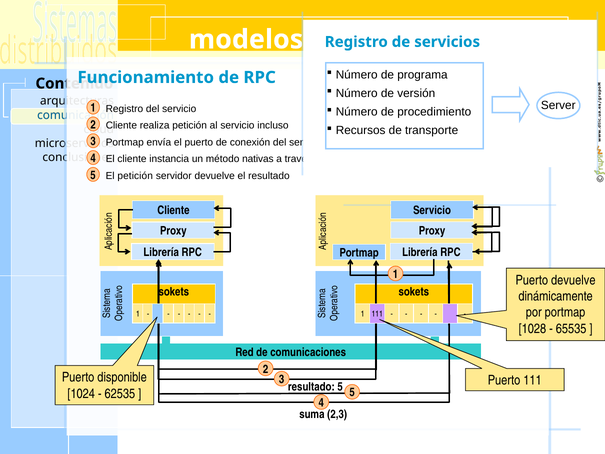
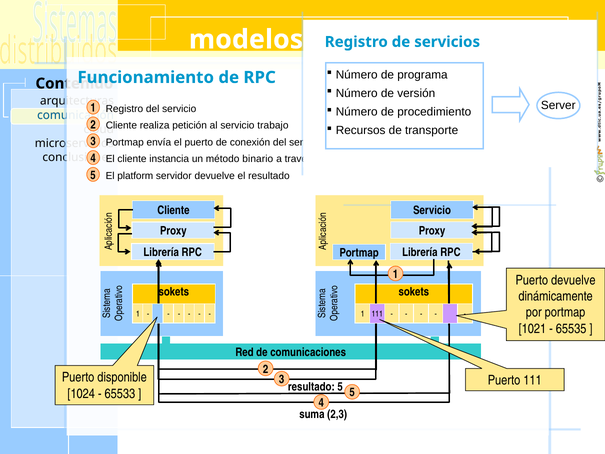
incluso: incluso -> trabajo
nativas: nativas -> binario
El petición: petición -> platform
1028: 1028 -> 1021
62535: 62535 -> 65533
